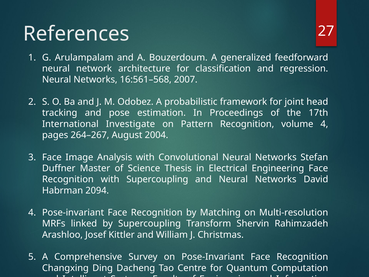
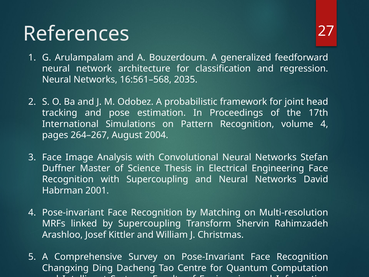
2007: 2007 -> 2035
Investigate: Investigate -> Simulations
2094: 2094 -> 2001
